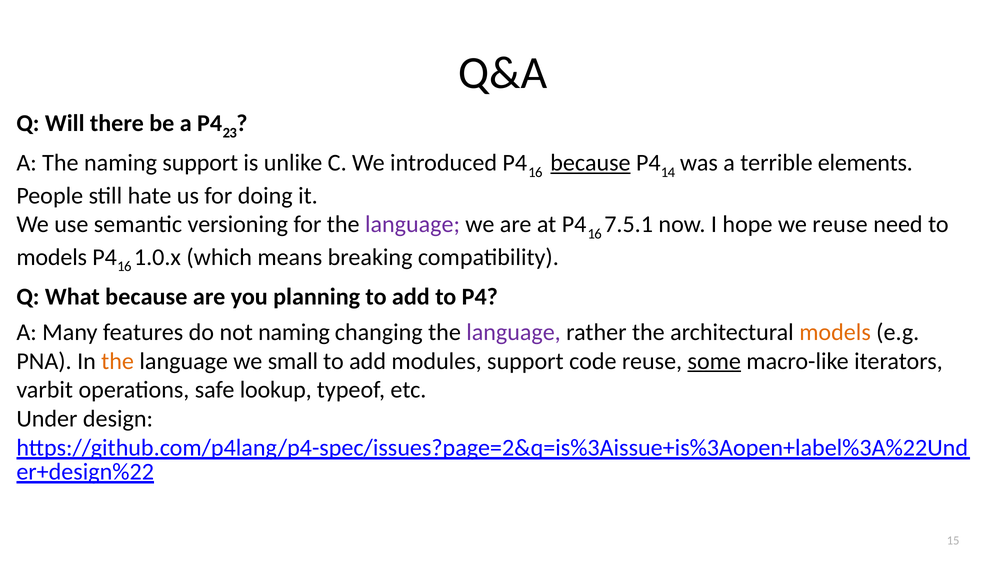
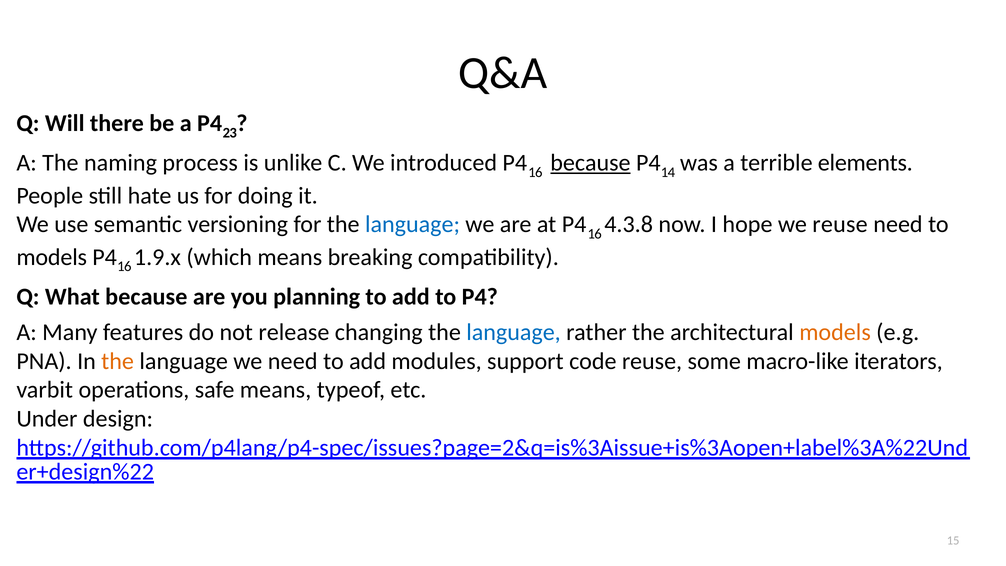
naming support: support -> process
language at (412, 224) colour: purple -> blue
7.5.1: 7.5.1 -> 4.3.8
1.0.x: 1.0.x -> 1.9.x
not naming: naming -> release
language at (514, 332) colour: purple -> blue
we small: small -> need
some underline: present -> none
safe lookup: lookup -> means
